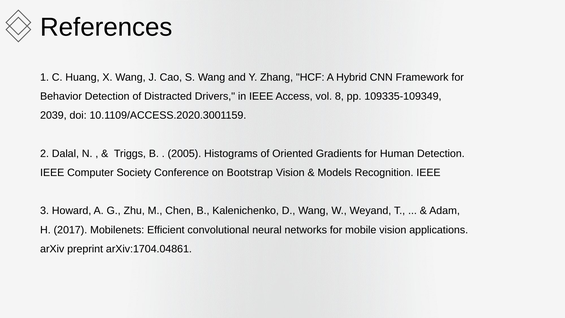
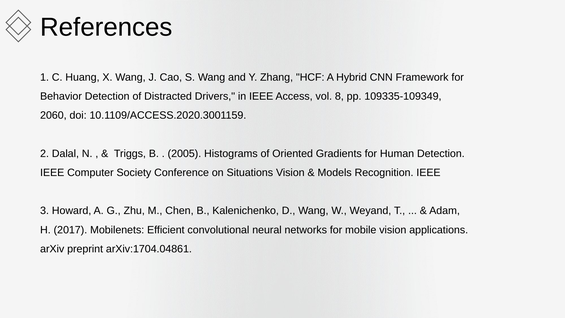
2039: 2039 -> 2060
Bootstrap: Bootstrap -> Situations
